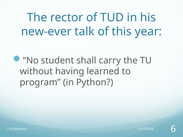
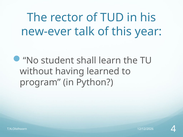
carry: carry -> learn
6: 6 -> 4
